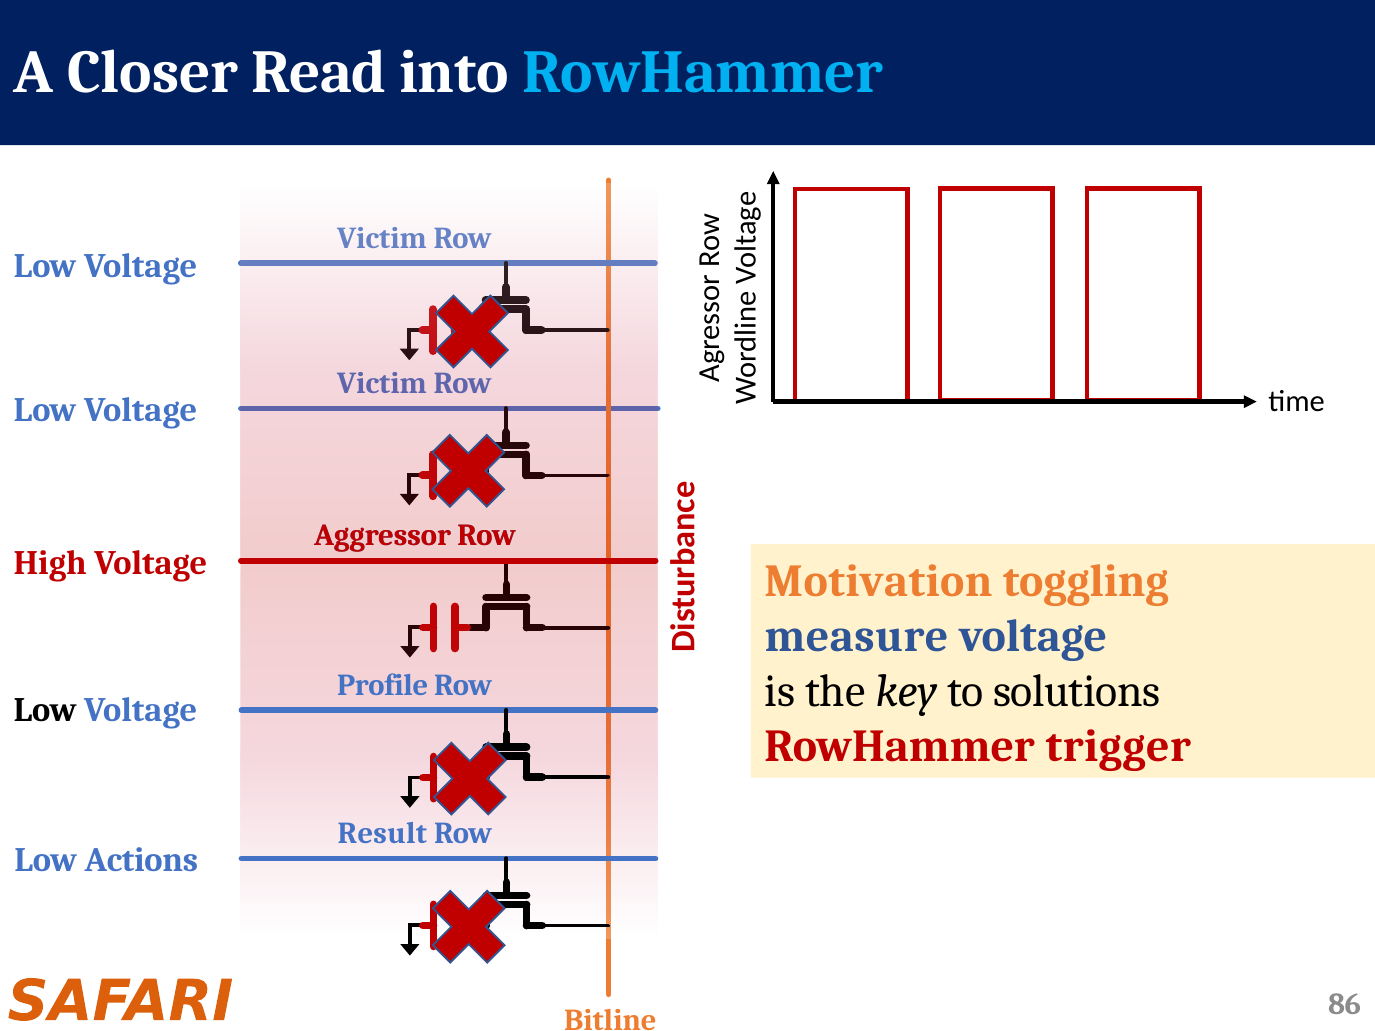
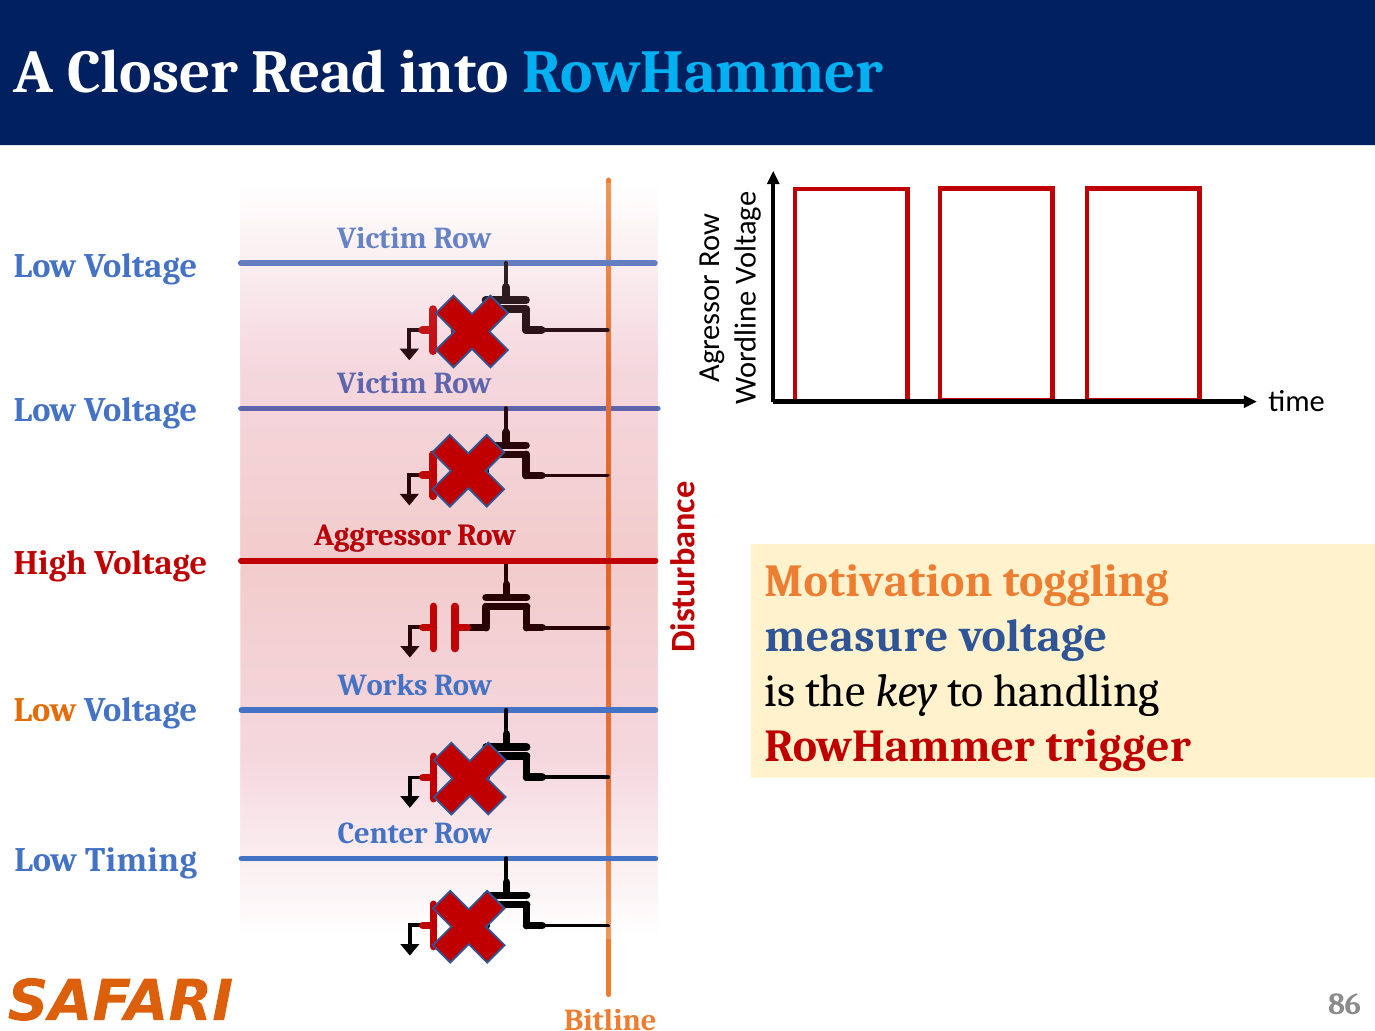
solutions: solutions -> handling
Profile: Profile -> Works
Low at (45, 711) colour: black -> orange
Result: Result -> Center
Actions: Actions -> Timing
